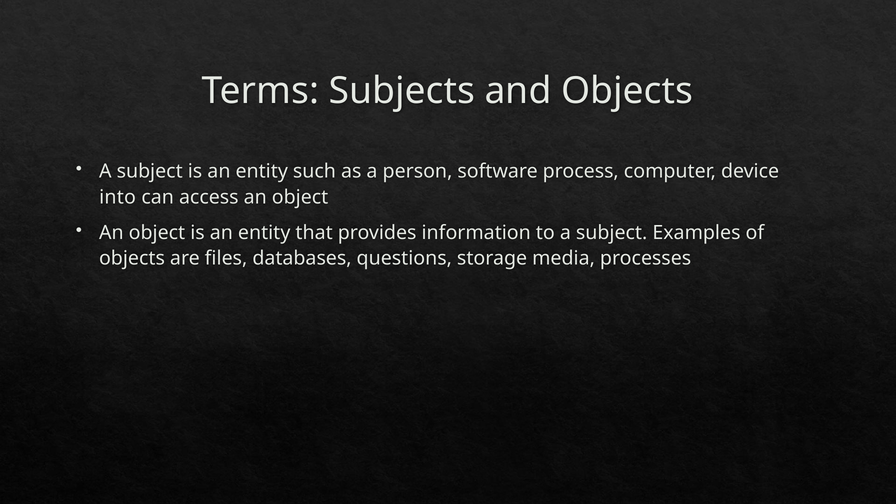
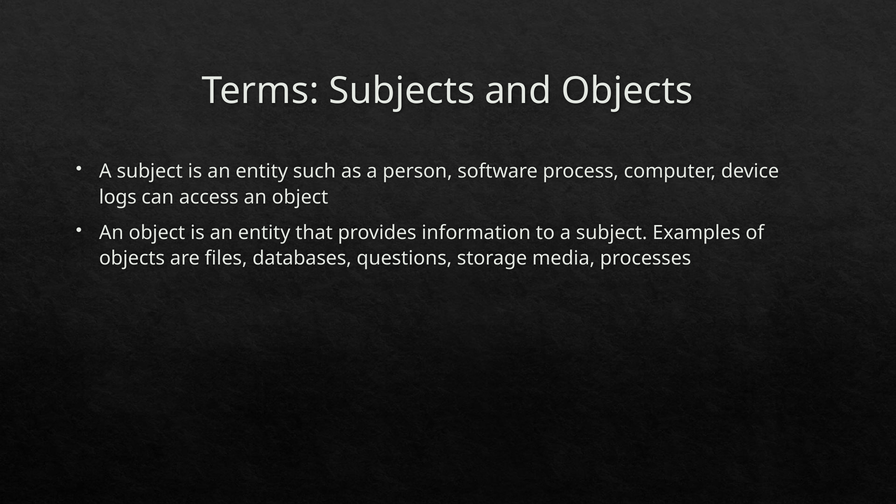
into: into -> logs
